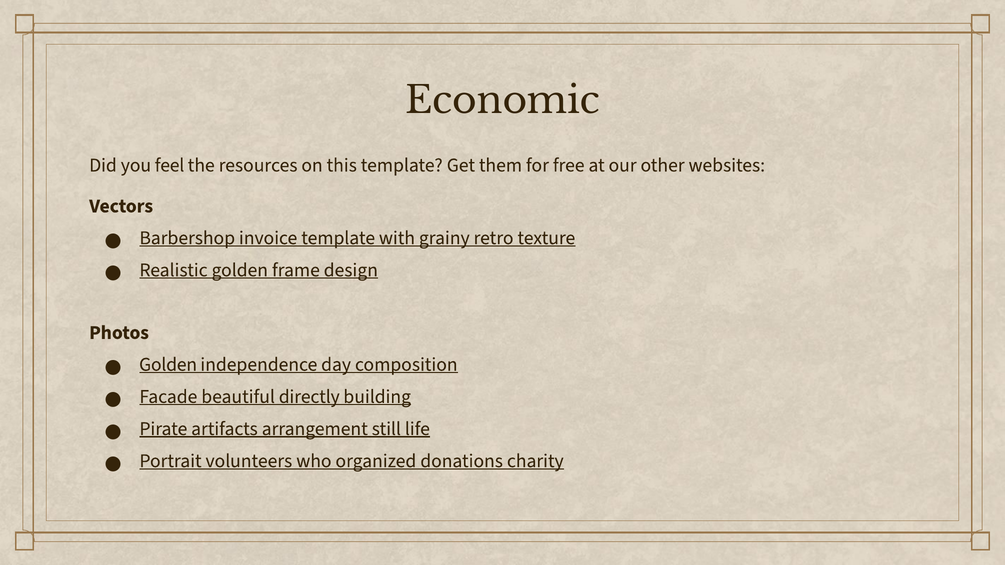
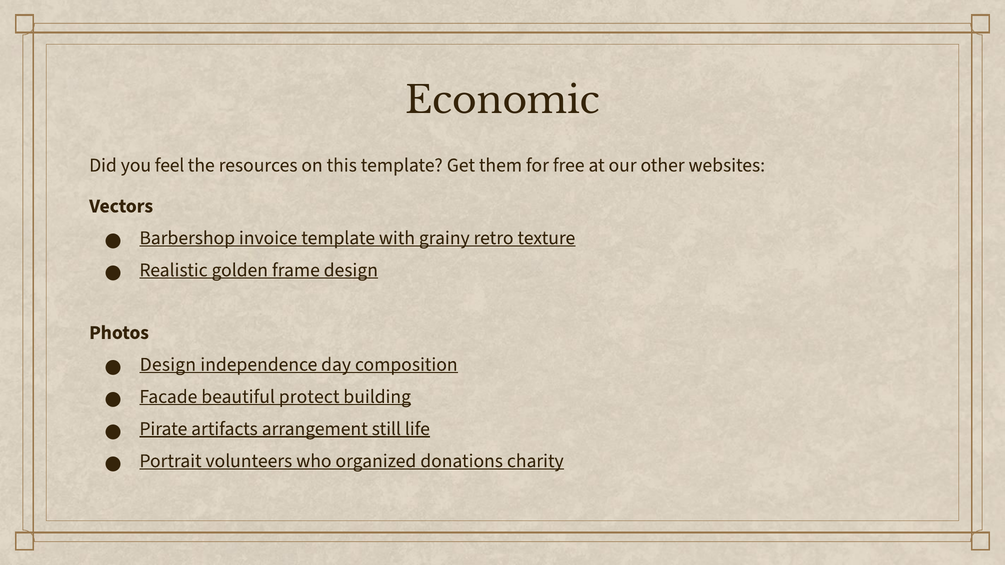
Golden at (168, 365): Golden -> Design
directly: directly -> protect
